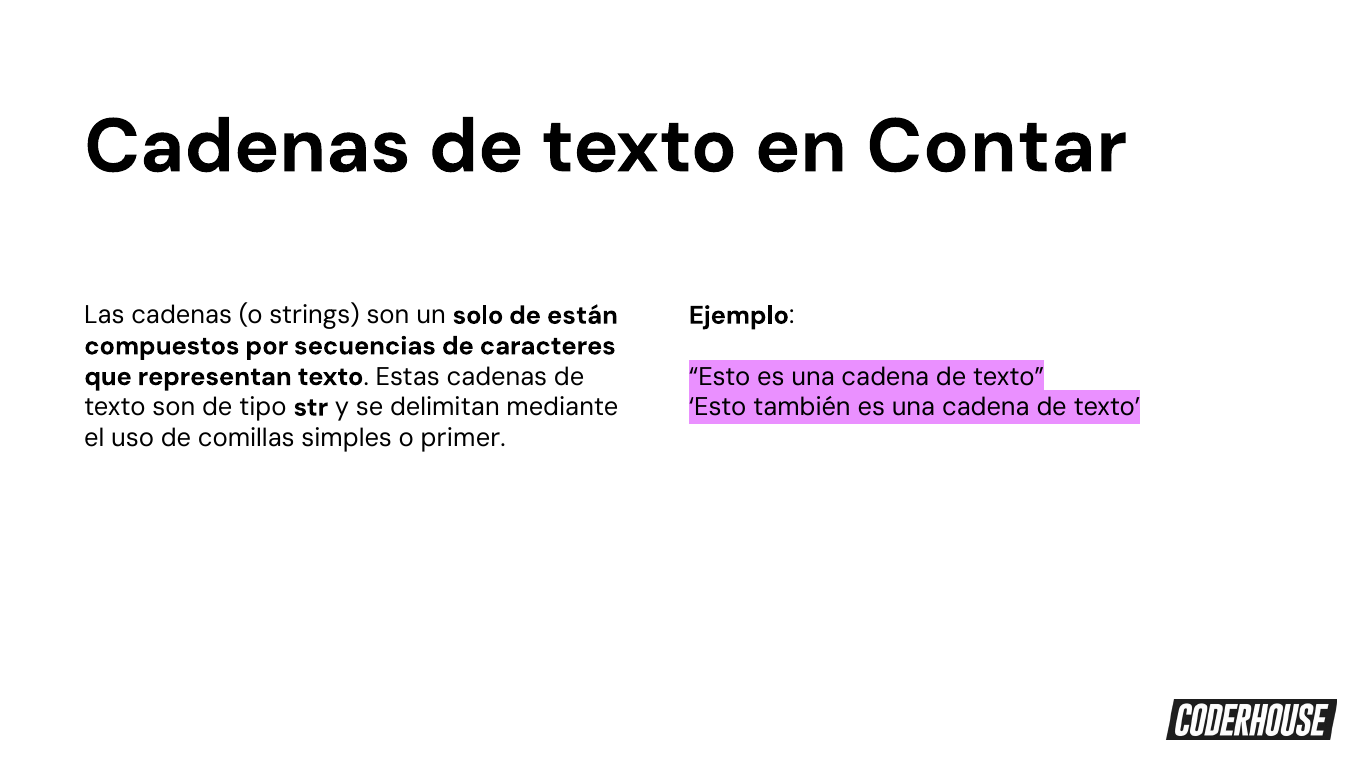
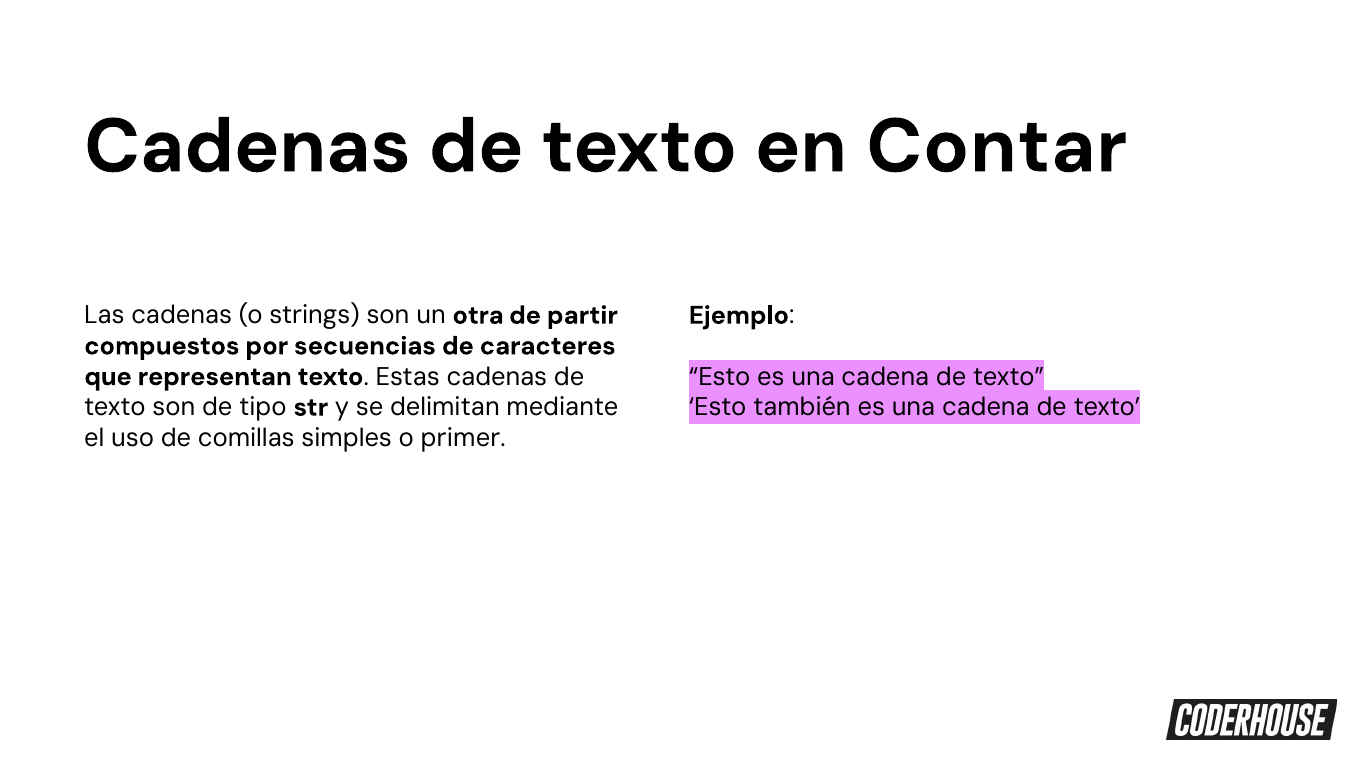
solo: solo -> otra
están: están -> partir
